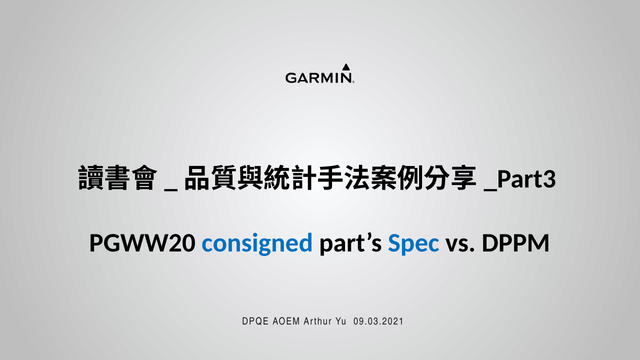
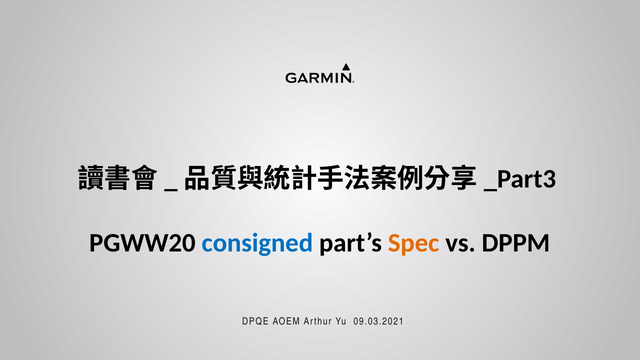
Spec colour: blue -> orange
